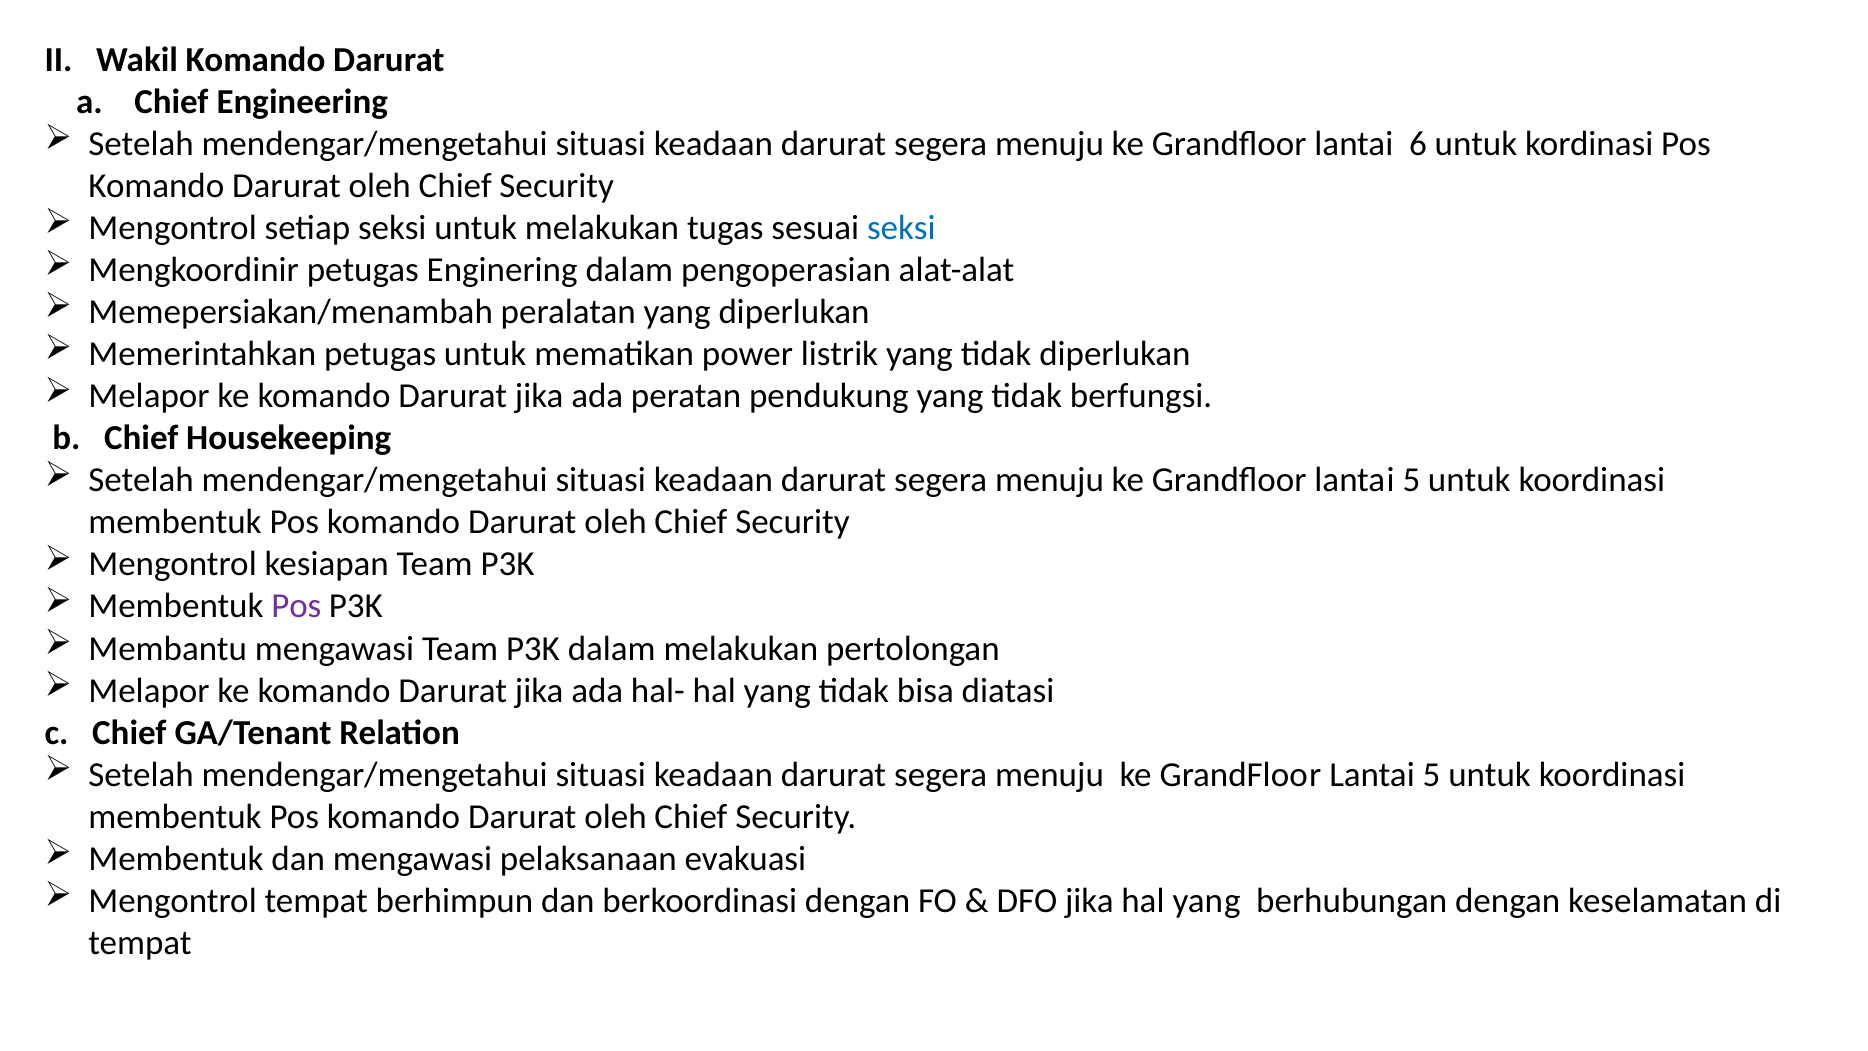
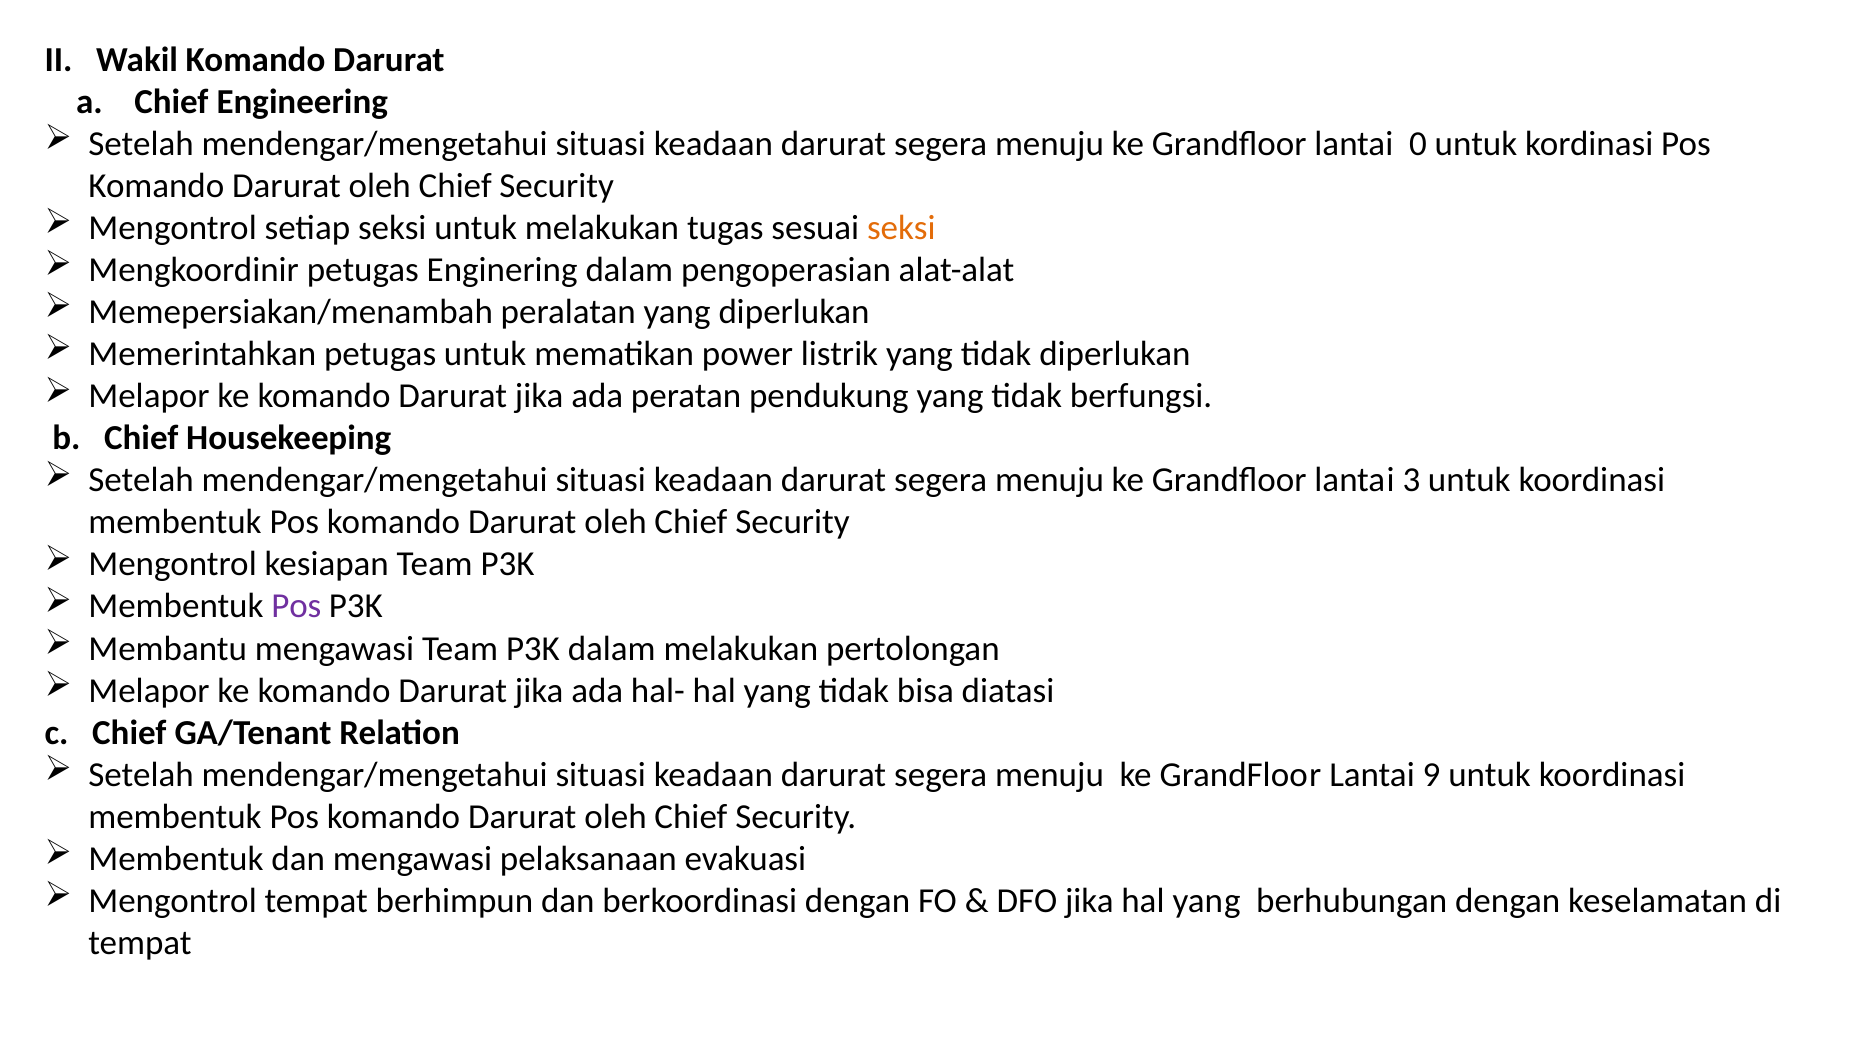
6: 6 -> 0
seksi at (901, 228) colour: blue -> orange
5 at (1411, 480): 5 -> 3
5 at (1431, 774): 5 -> 9
